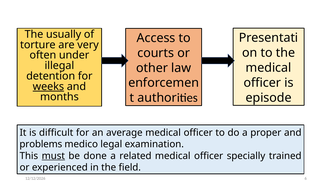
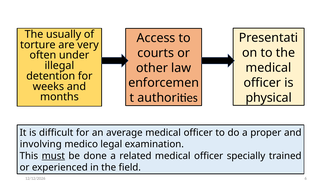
weeks underline: present -> none
episode: episode -> physical
problems: problems -> involving
